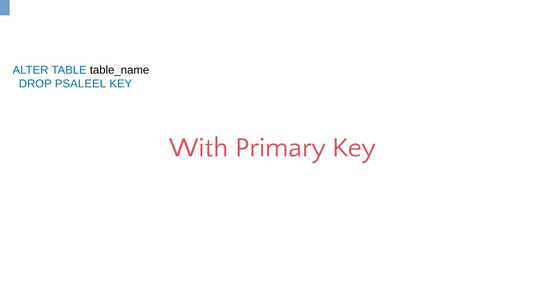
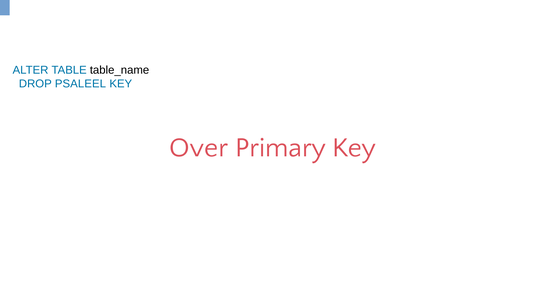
With: With -> Over
